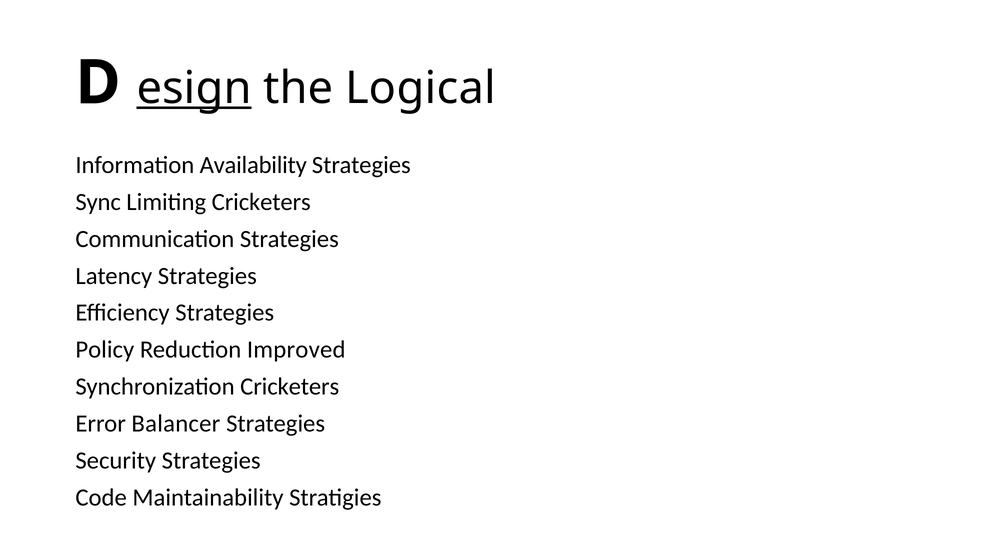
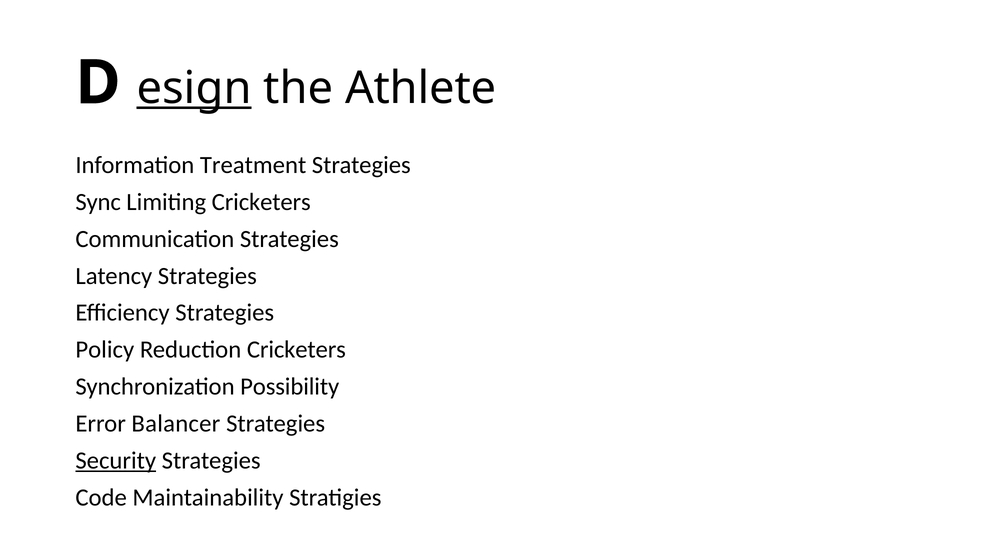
Logical: Logical -> Athlete
Availability: Availability -> Treatment
Reduction Improved: Improved -> Cricketers
Synchronization Cricketers: Cricketers -> Possibility
Security underline: none -> present
